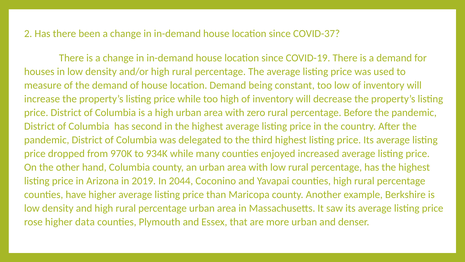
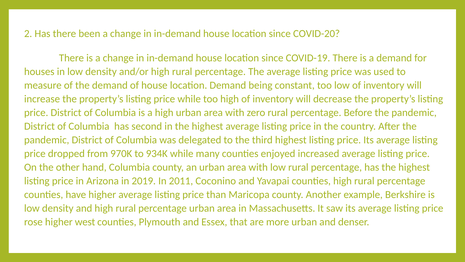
COVID-37: COVID-37 -> COVID-20
2044: 2044 -> 2011
data: data -> west
